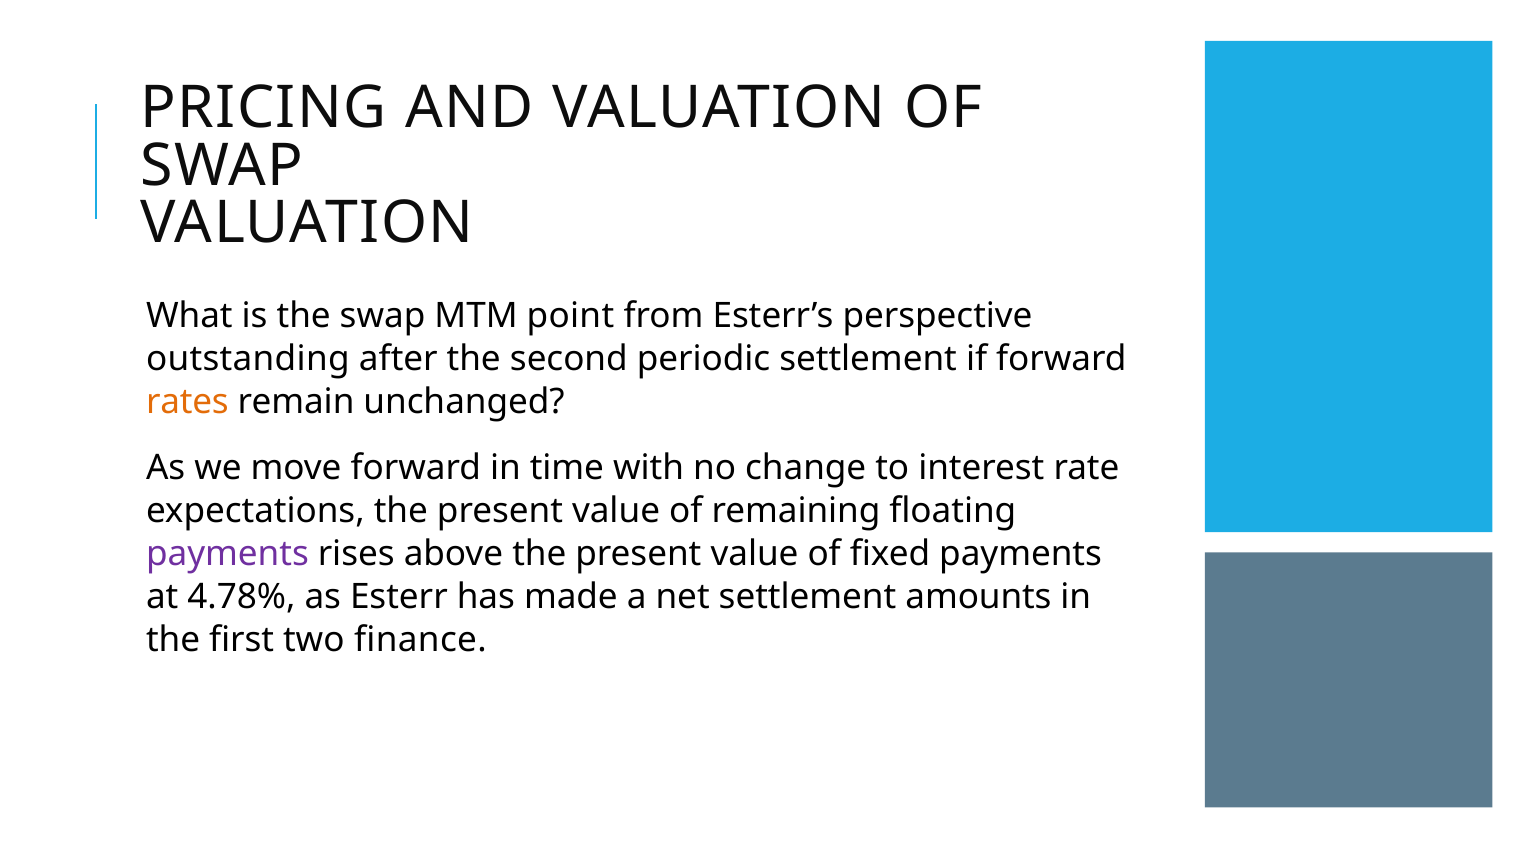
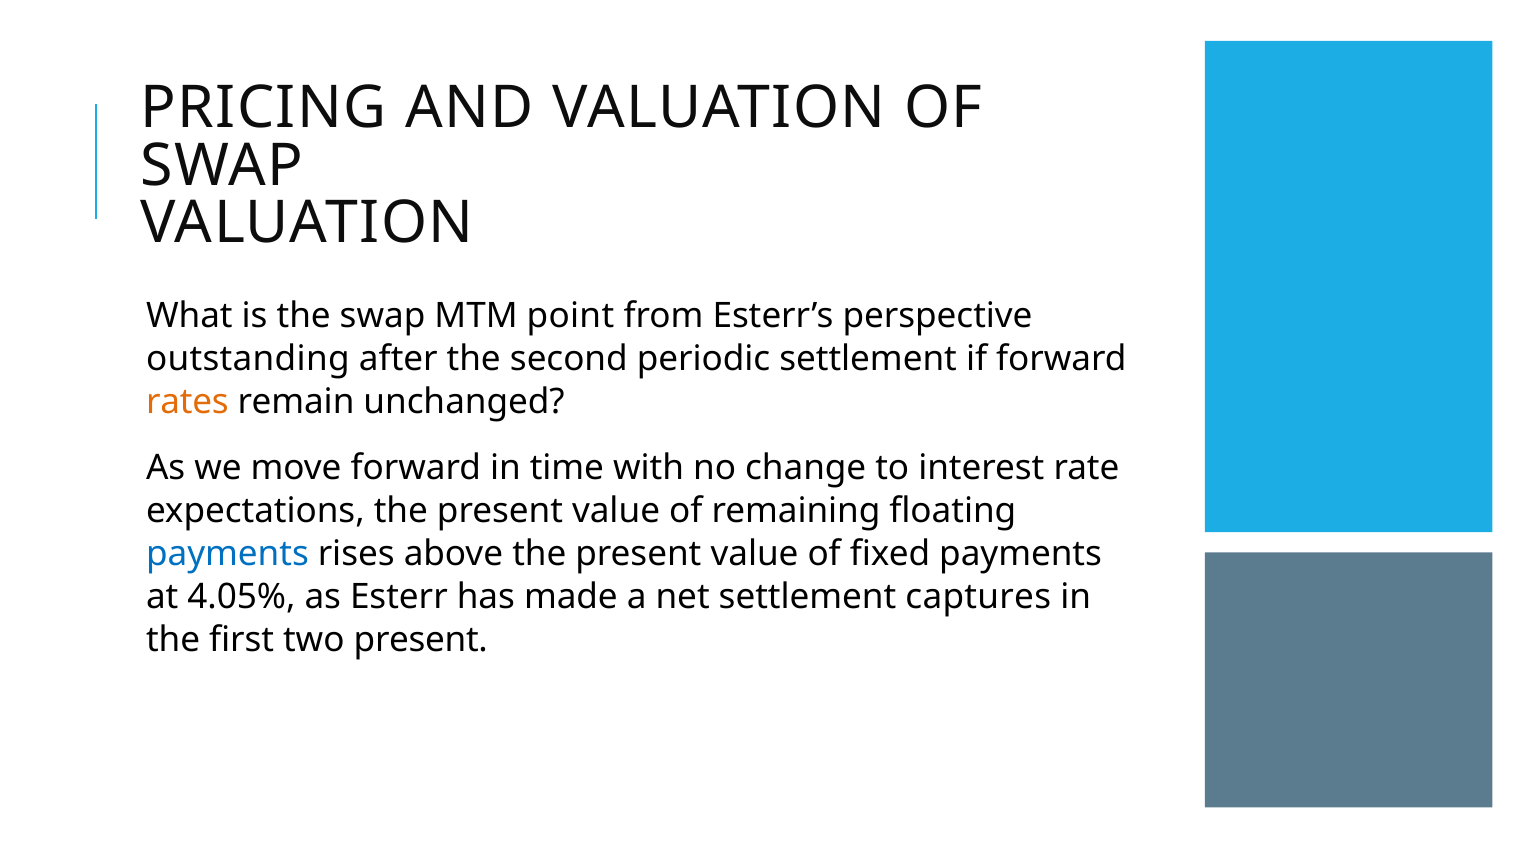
payments at (227, 554) colour: purple -> blue
4.78%: 4.78% -> 4.05%
amounts: amounts -> captures
two finance: finance -> present
